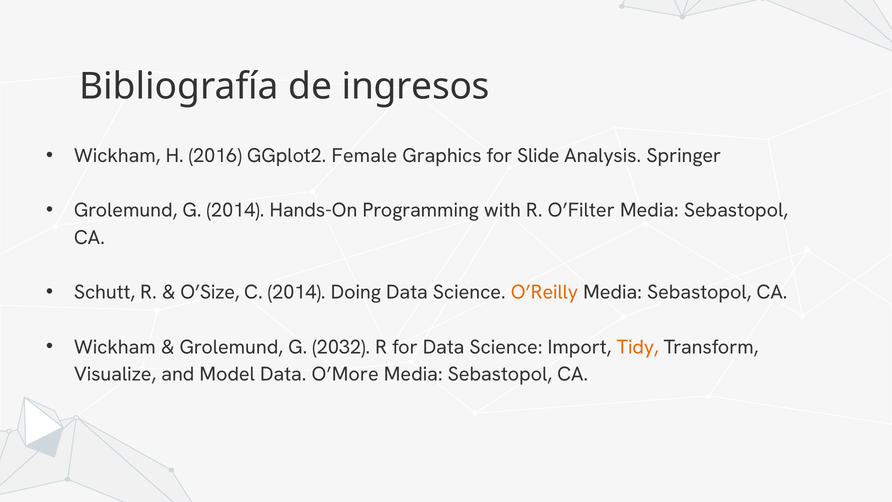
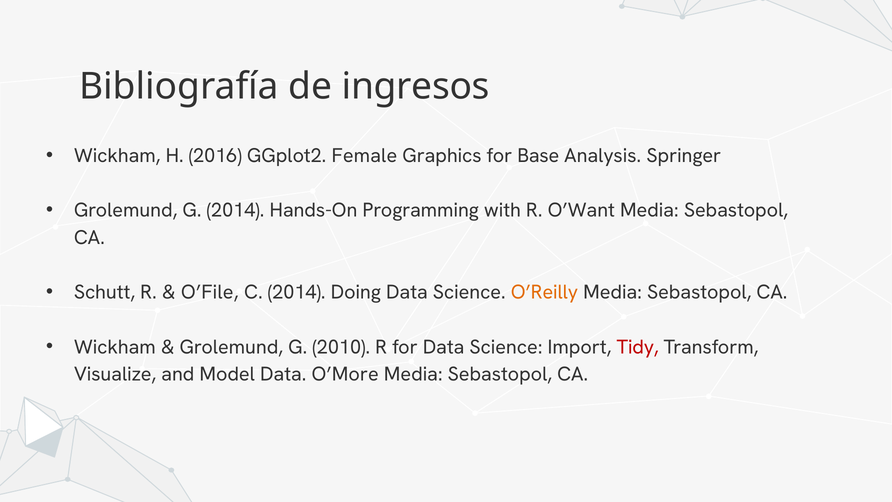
Slide: Slide -> Base
O’Filter: O’Filter -> O’Want
O’Size: O’Size -> O’File
2032: 2032 -> 2010
Tidy colour: orange -> red
